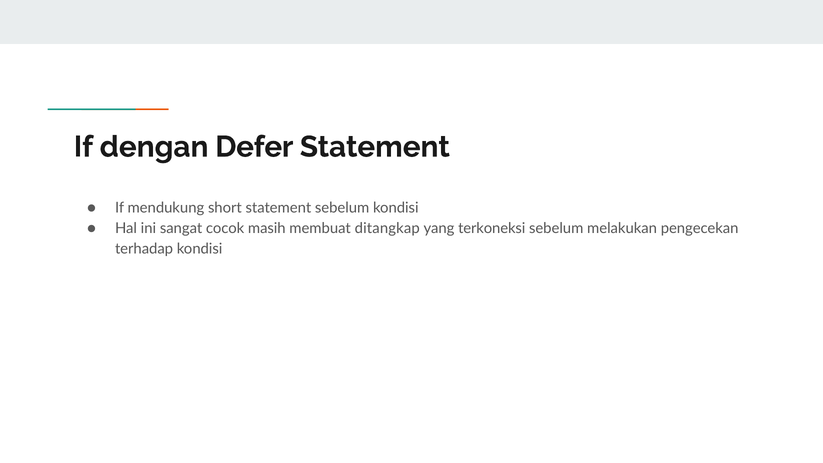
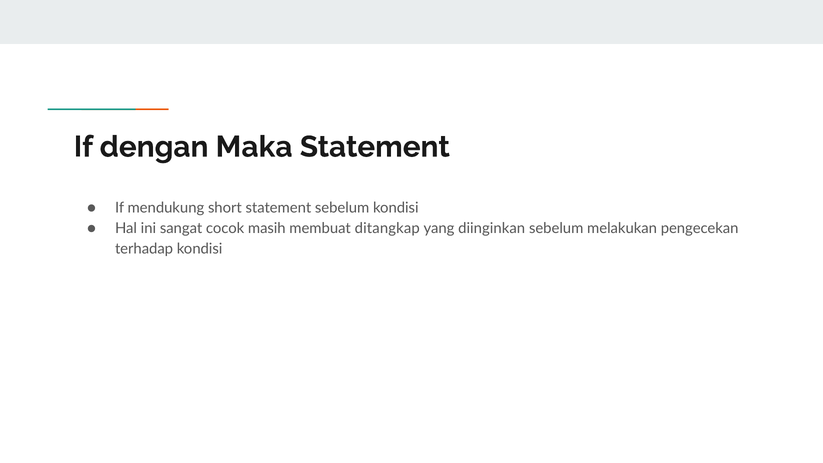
Defer: Defer -> Maka
terkoneksi: terkoneksi -> diinginkan
